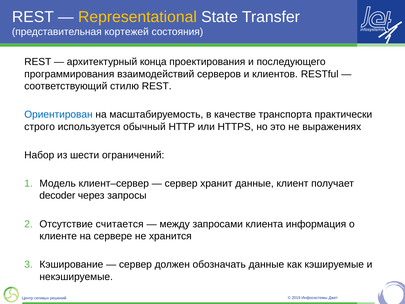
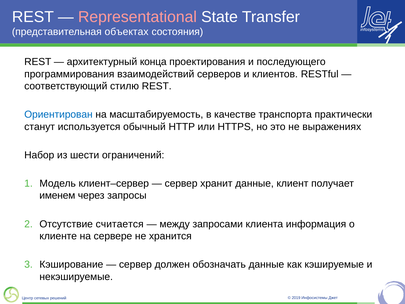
Representational colour: yellow -> pink
кортежей: кортежей -> объектах
строго: строго -> станут
decoder: decoder -> именем
